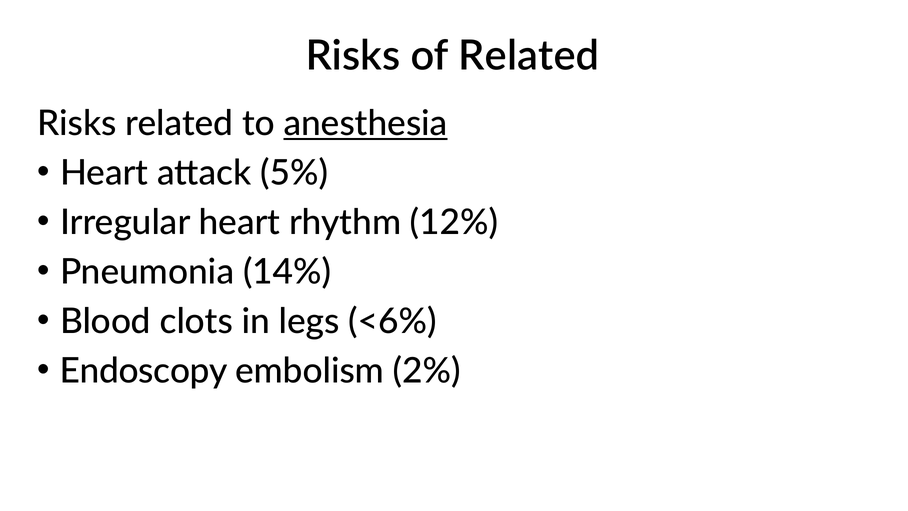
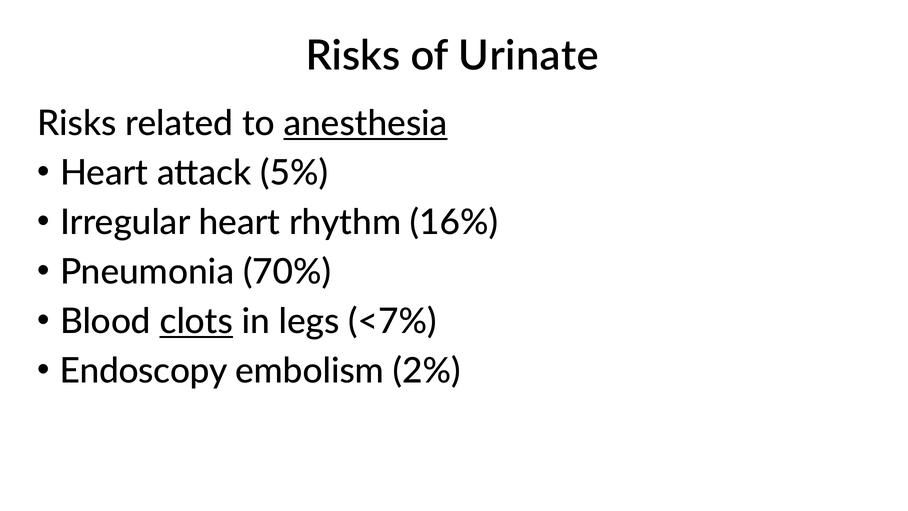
of Related: Related -> Urinate
12%: 12% -> 16%
14%: 14% -> 70%
clots underline: none -> present
<6%: <6% -> <7%
